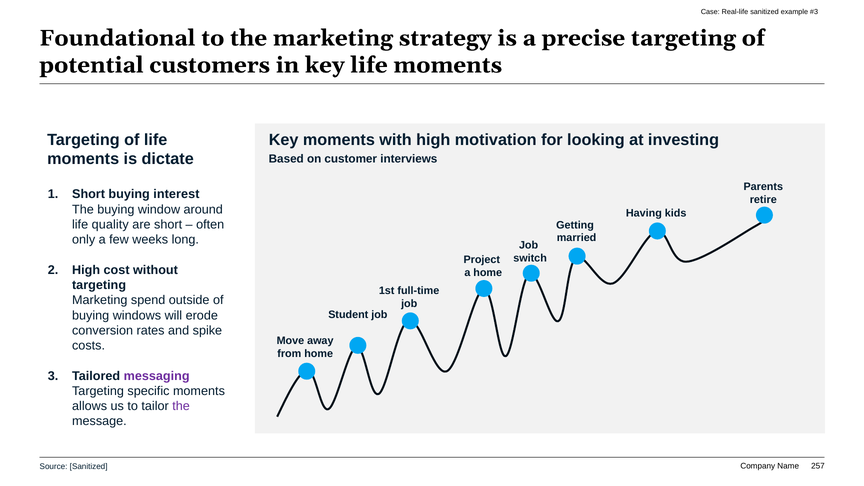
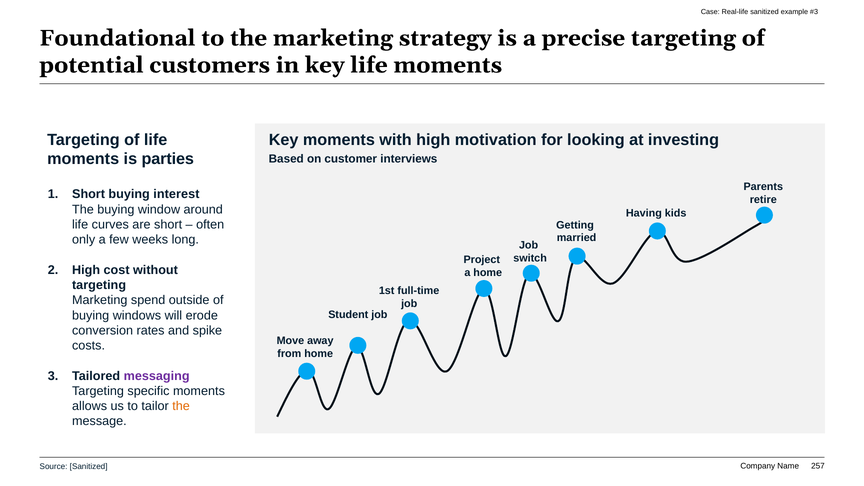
dictate: dictate -> parties
quality: quality -> curves
the at (181, 406) colour: purple -> orange
